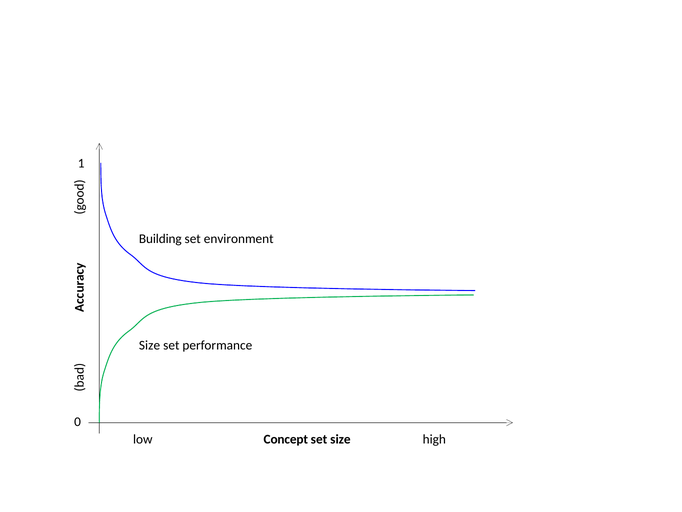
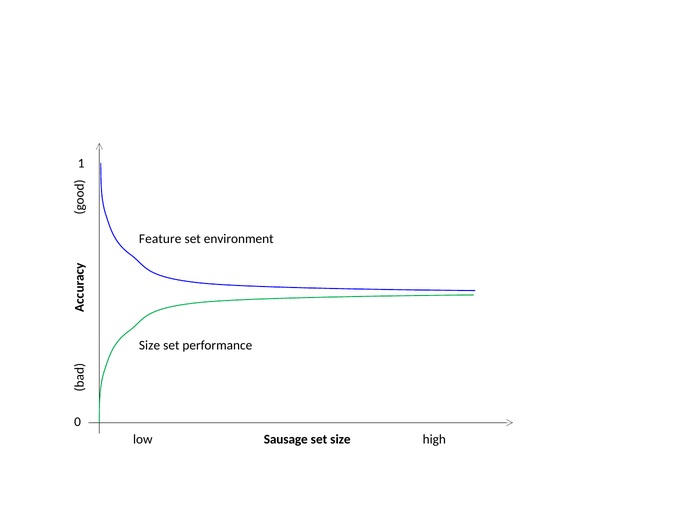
Building: Building -> Feature
Concept: Concept -> Sausage
